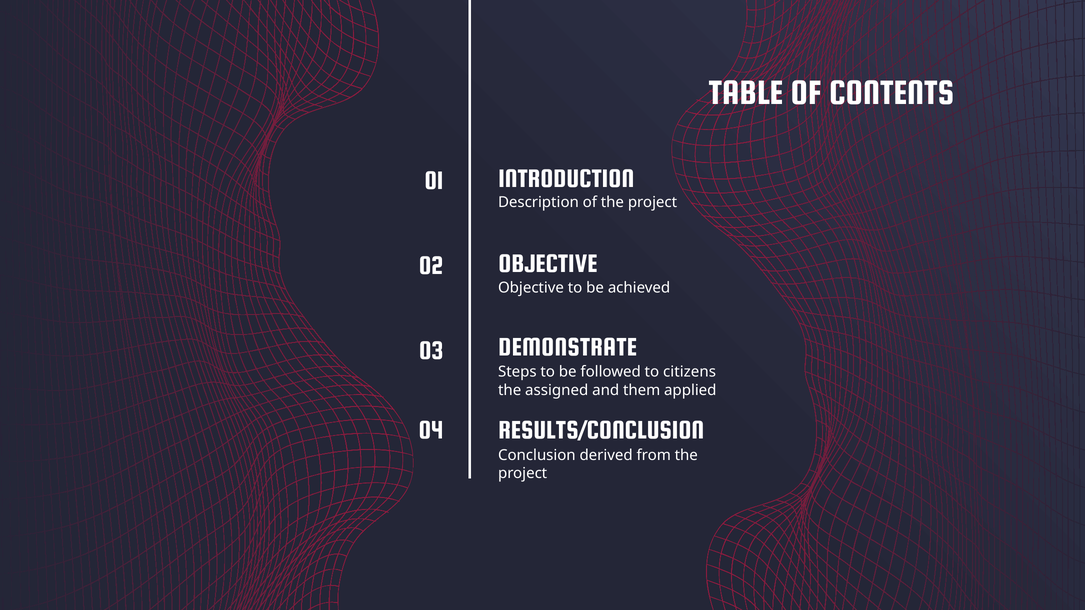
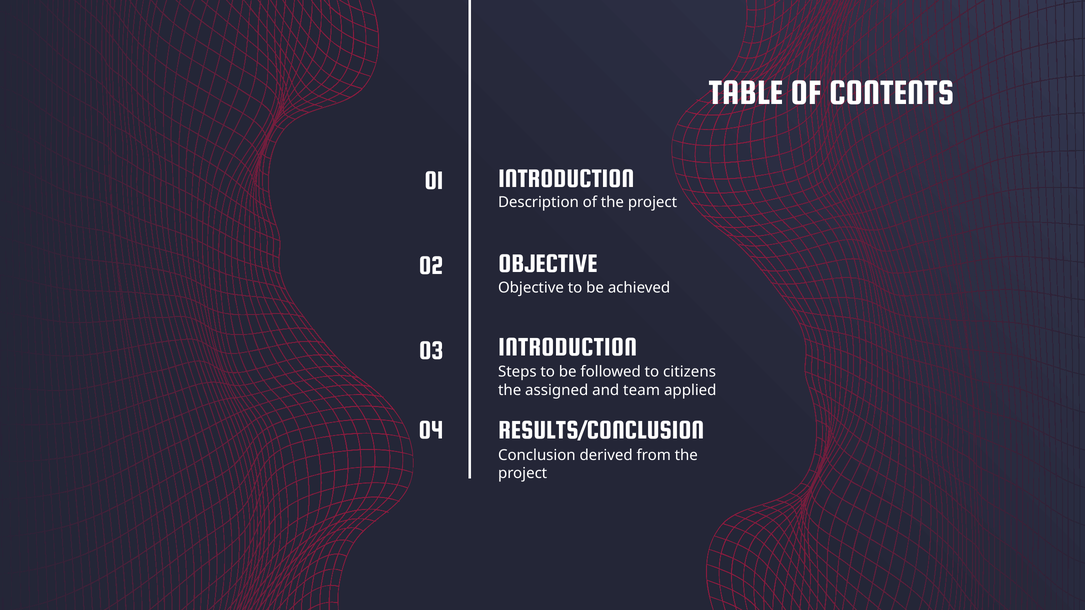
DEMONSTRATE at (568, 347): DEMONSTRATE -> INTRODUCTION
them: them -> team
